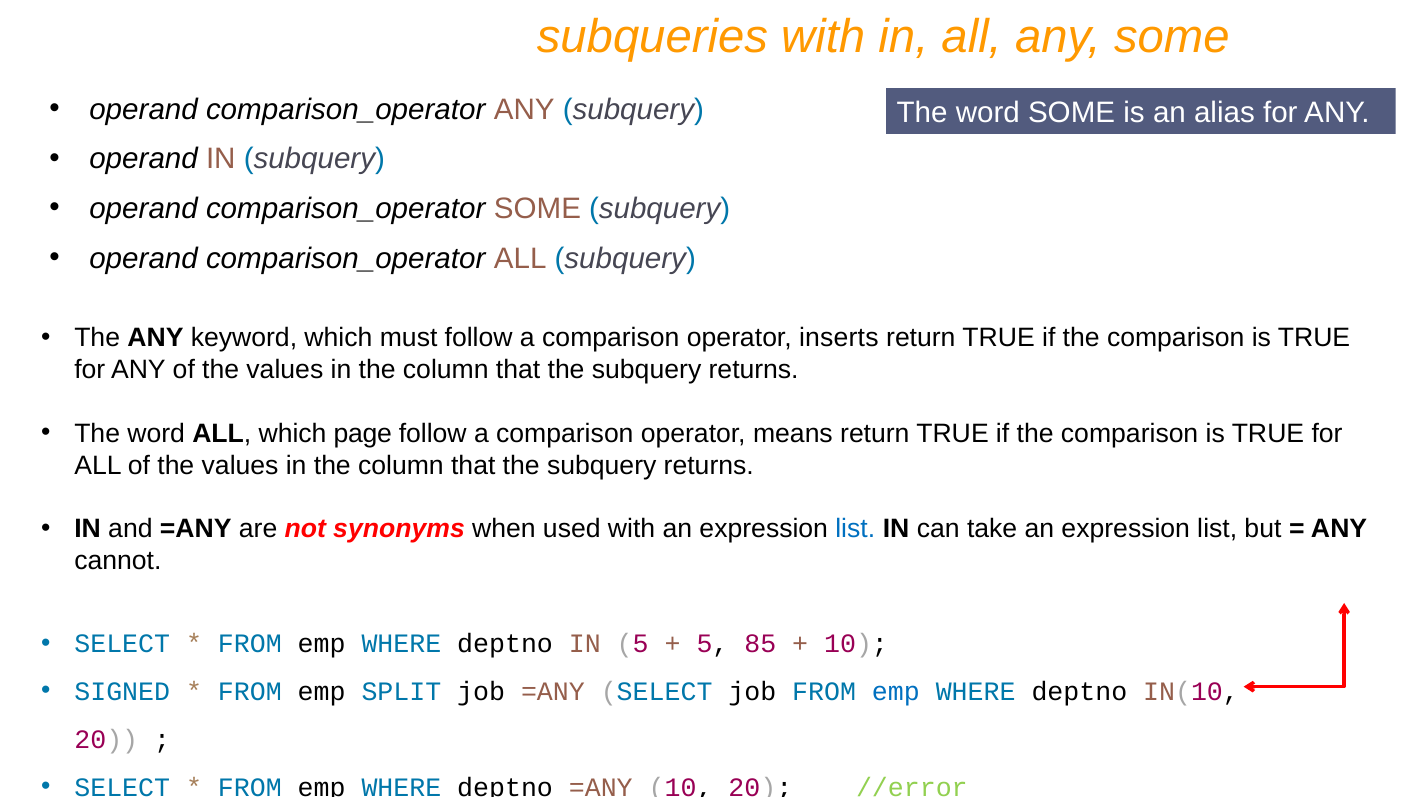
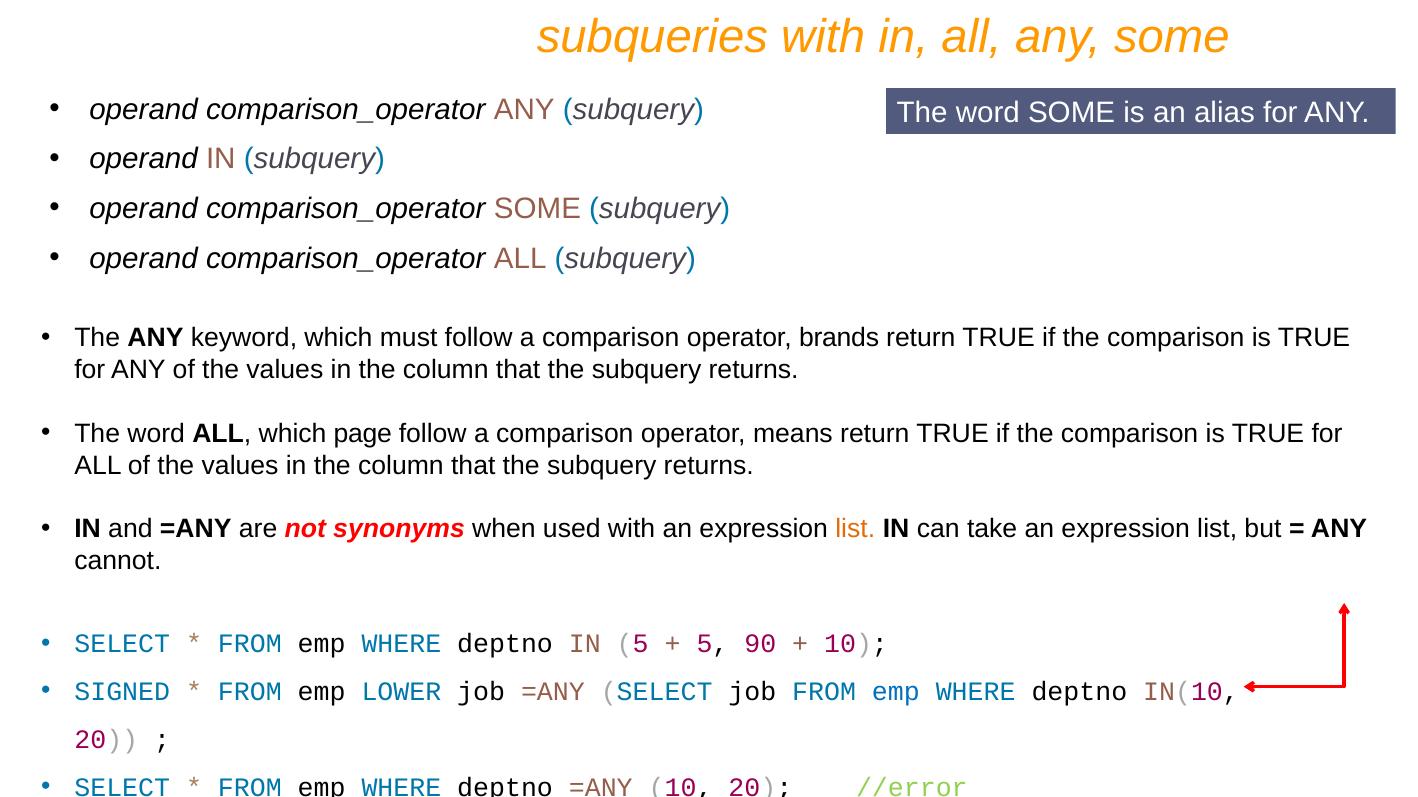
inserts: inserts -> brands
list at (855, 530) colour: blue -> orange
85: 85 -> 90
SPLIT: SPLIT -> LOWER
